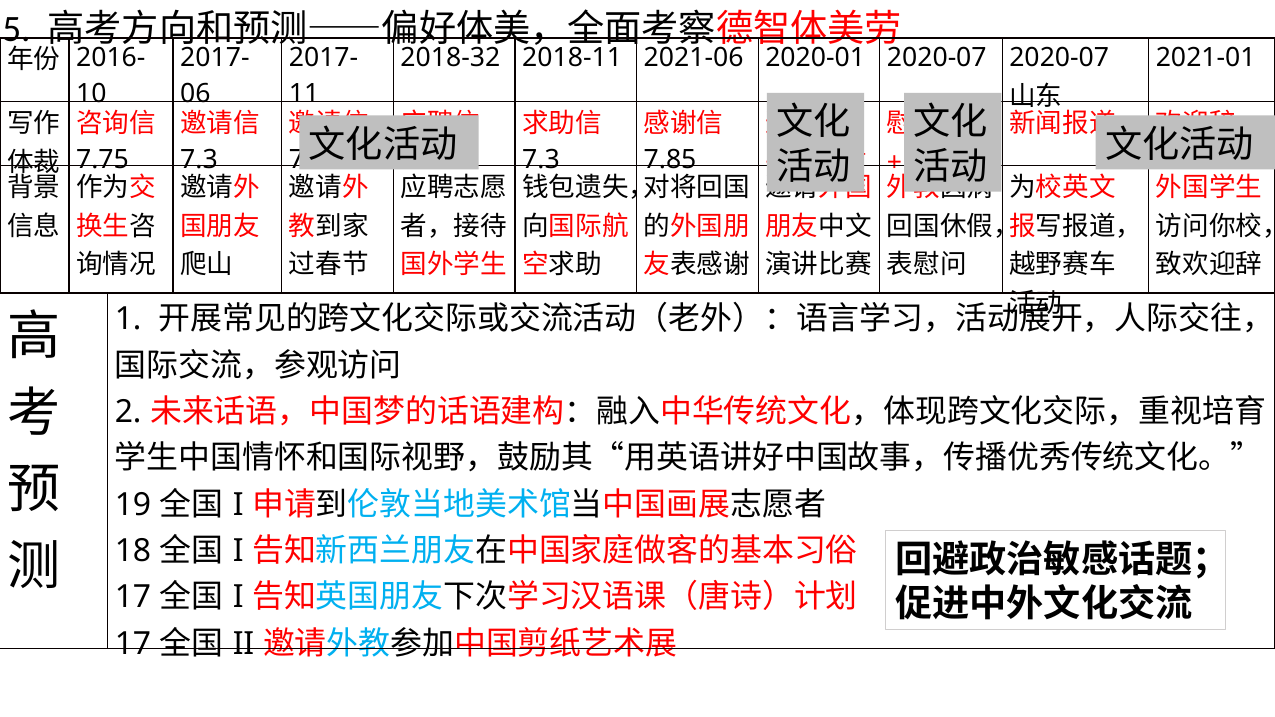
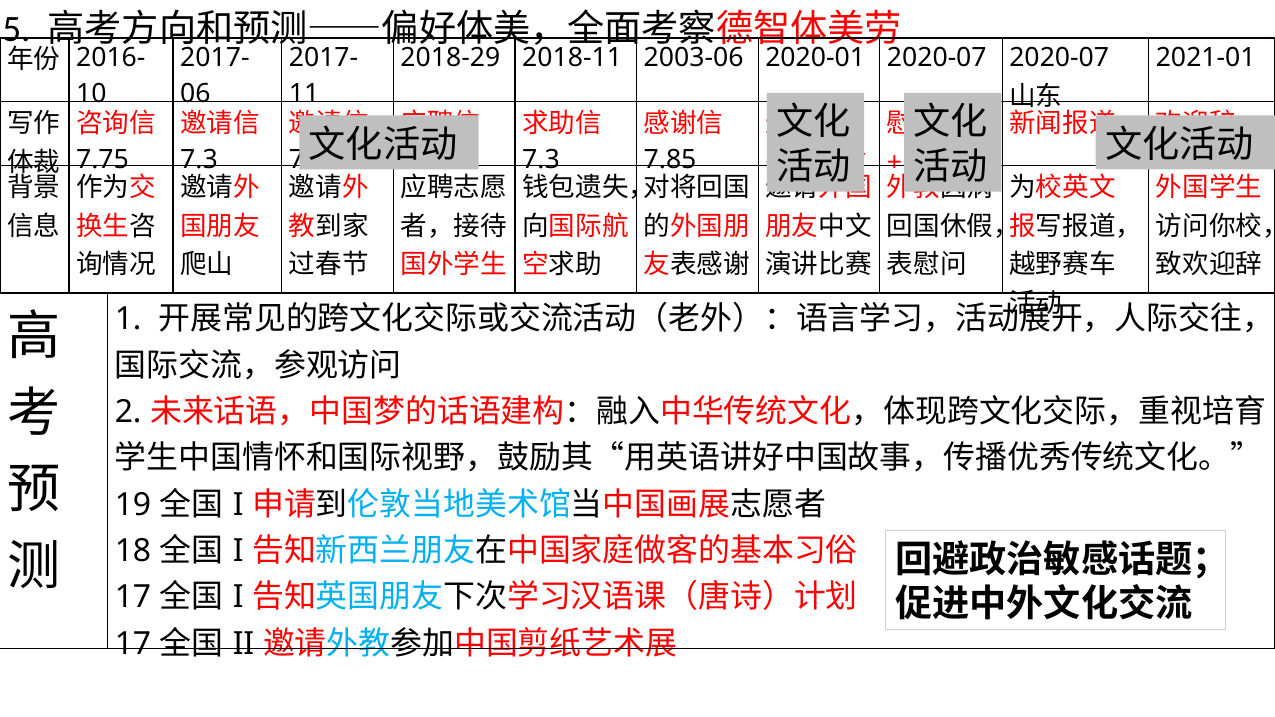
2018-32: 2018-32 -> 2018-29
2021-06: 2021-06 -> 2003-06
